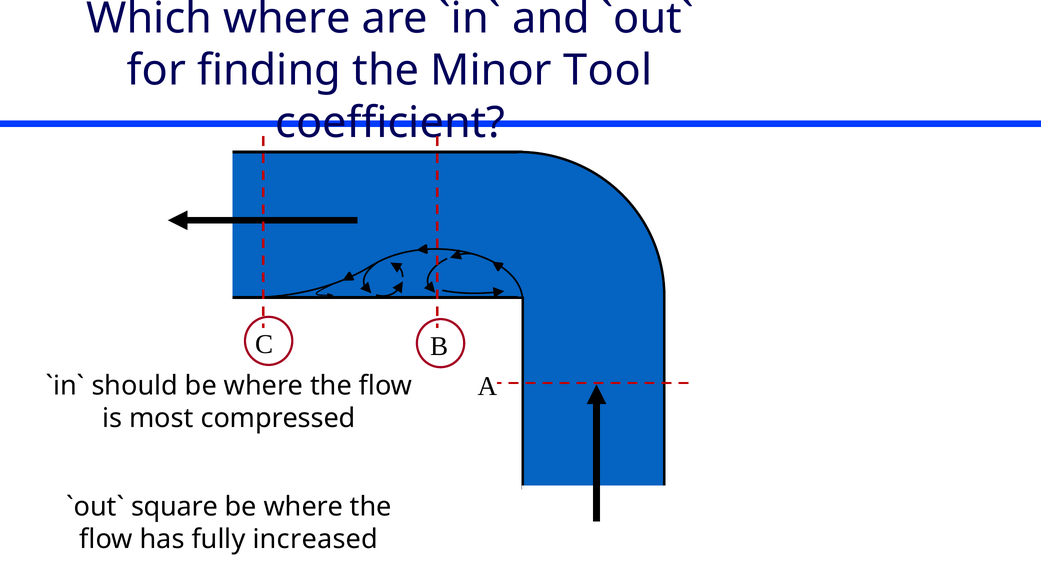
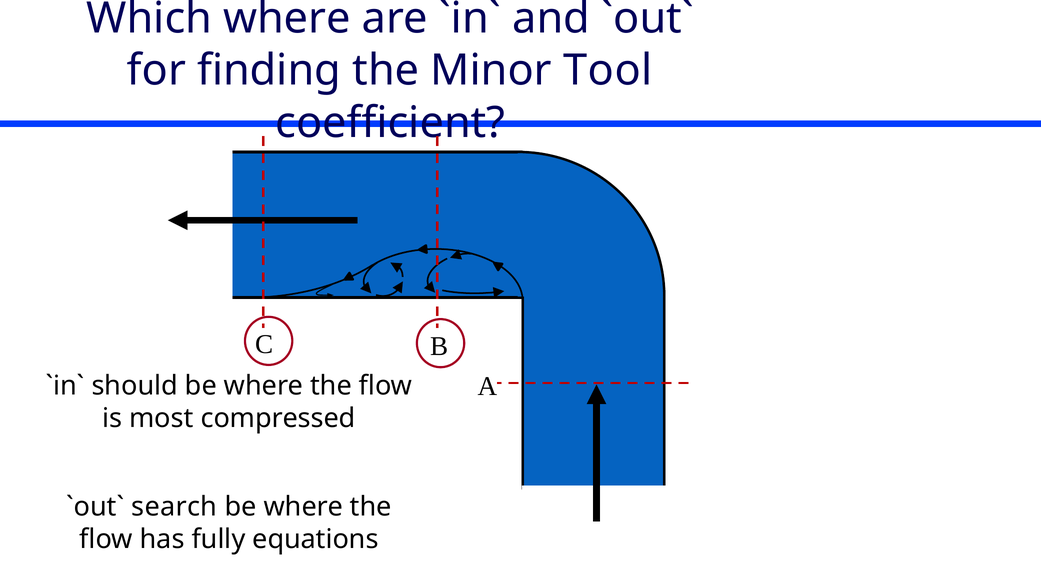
square: square -> search
increased: increased -> equations
